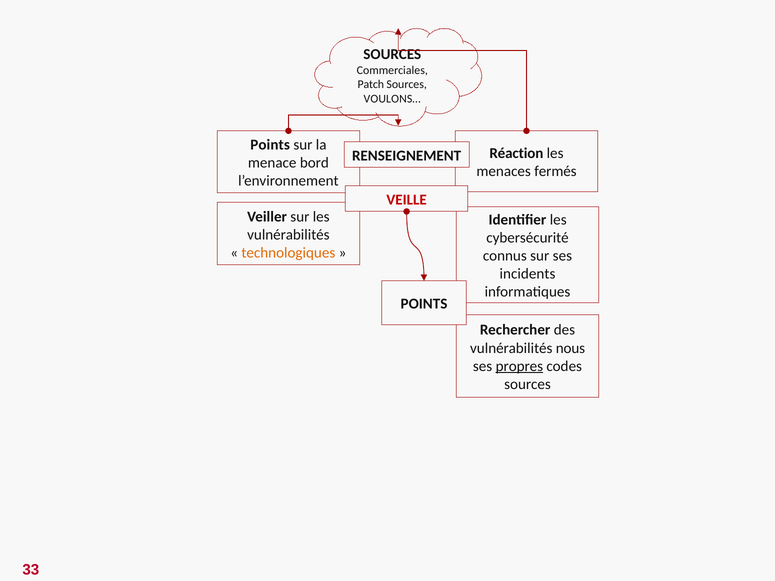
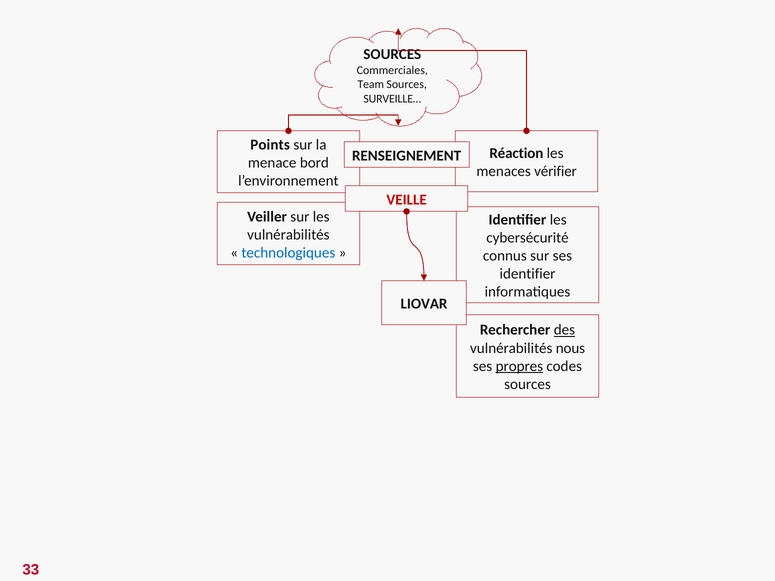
Patch: Patch -> Team
VOULONS…: VOULONS… -> SURVEILLE…
fermés: fermés -> vérifier
technologiques colour: orange -> blue
incidents at (528, 274): incidents -> identifier
POINTS at (424, 304): POINTS -> LIOVAR
des underline: none -> present
